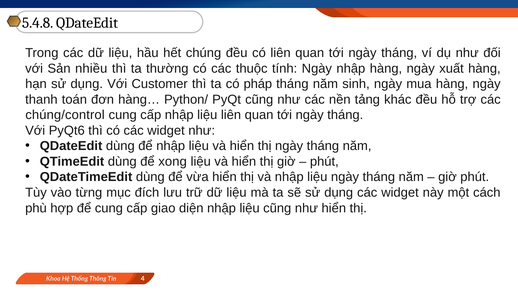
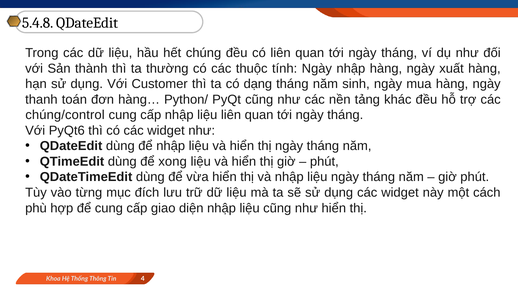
nhiều: nhiều -> thành
pháp: pháp -> dạng
